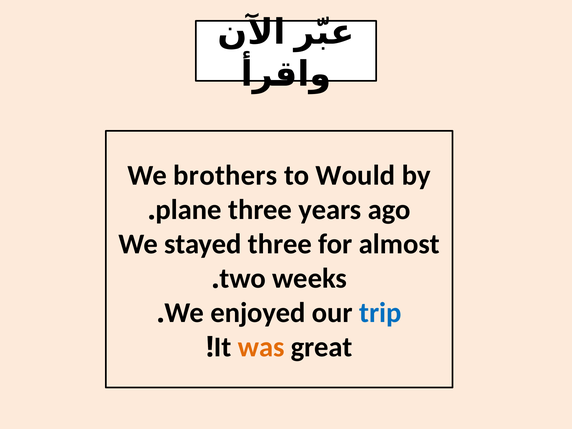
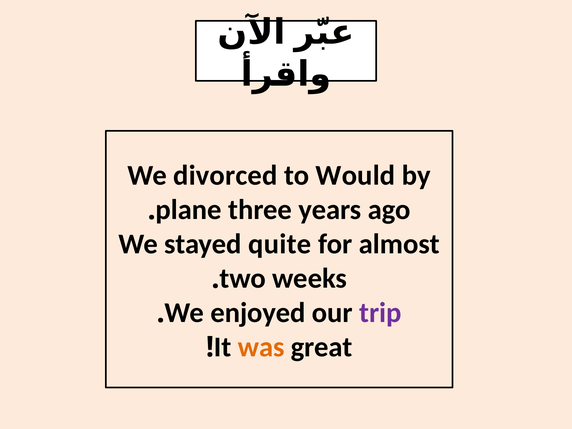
brothers: brothers -> divorced
stayed three: three -> quite
trip colour: blue -> purple
